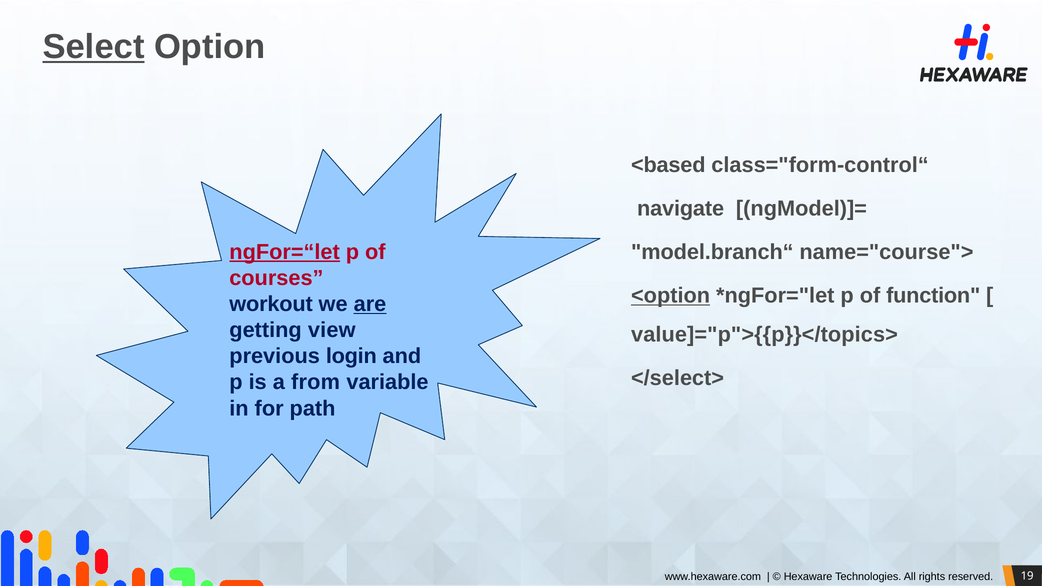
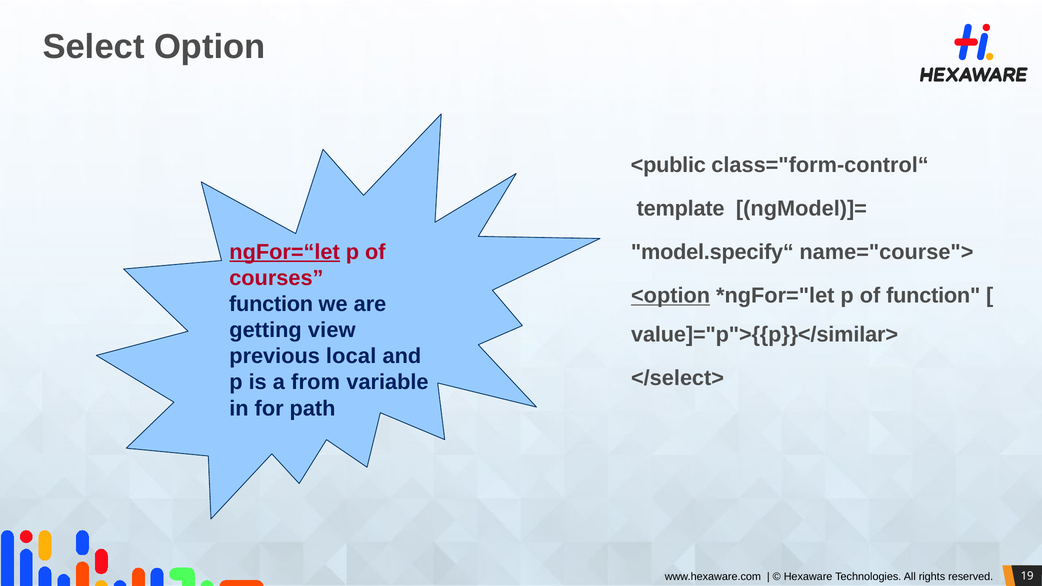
Select underline: present -> none
<based: <based -> <public
navigate: navigate -> template
model.branch“: model.branch“ -> model.specify“
workout at (271, 304): workout -> function
are underline: present -> none
value]="p">{{p}}</topics>: value]="p">{{p}}</topics> -> value]="p">{{p}}</similar>
login: login -> local
